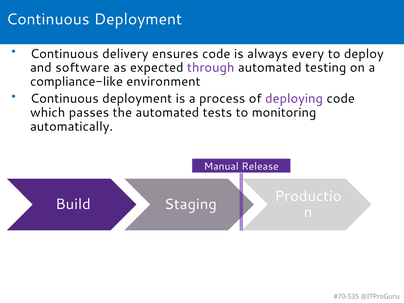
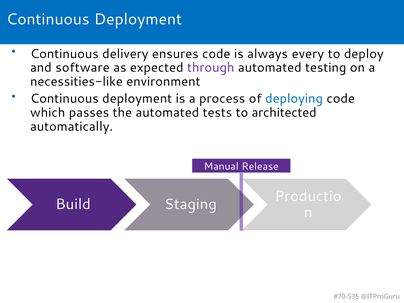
compliance-like: compliance-like -> necessities-like
deploying colour: purple -> blue
monitoring: monitoring -> architected
